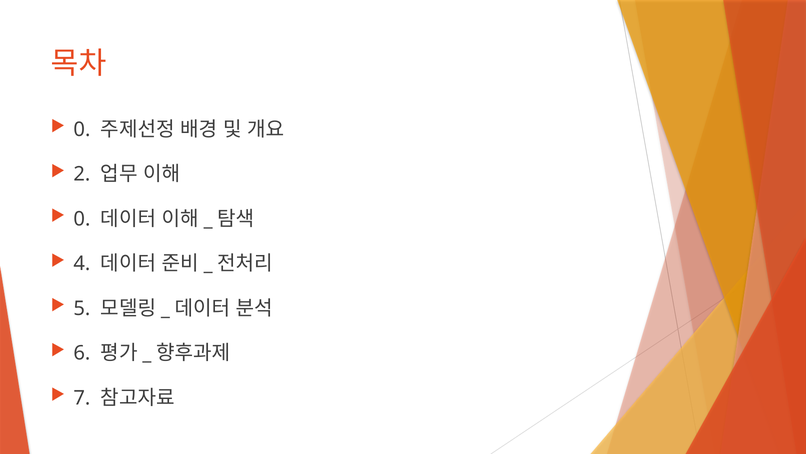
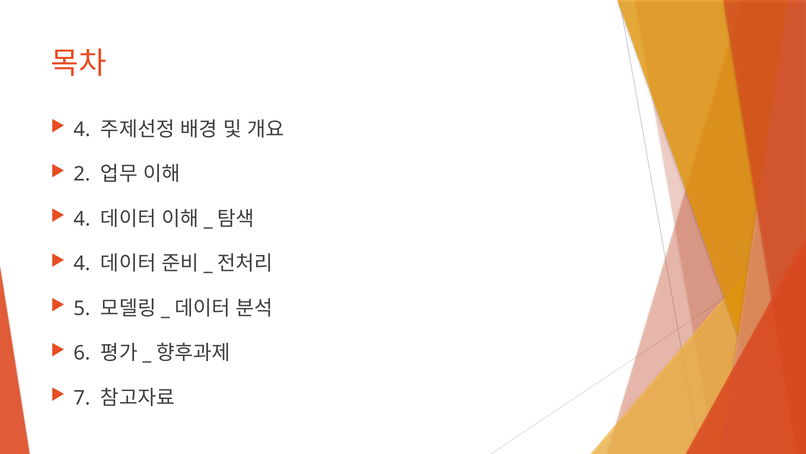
0 at (82, 129): 0 -> 4
0 at (82, 219): 0 -> 4
